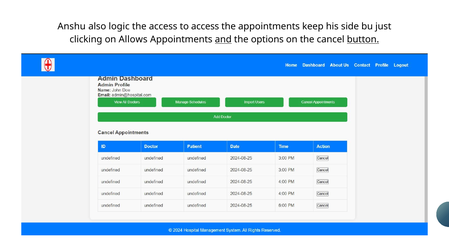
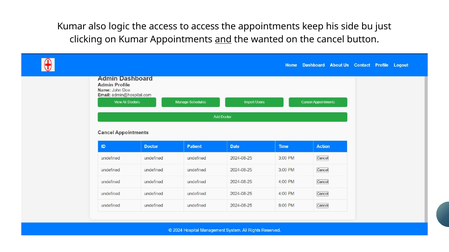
Anshu at (72, 26): Anshu -> Kumar
on Allows: Allows -> Kumar
options: options -> wanted
button underline: present -> none
